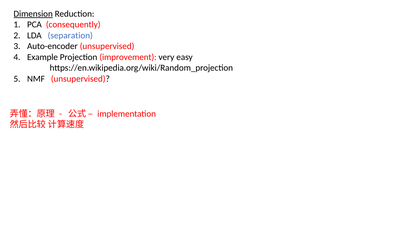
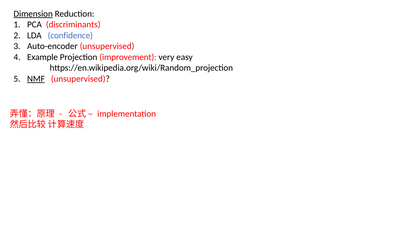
consequently: consequently -> discriminants
separation: separation -> confidence
NMF underline: none -> present
